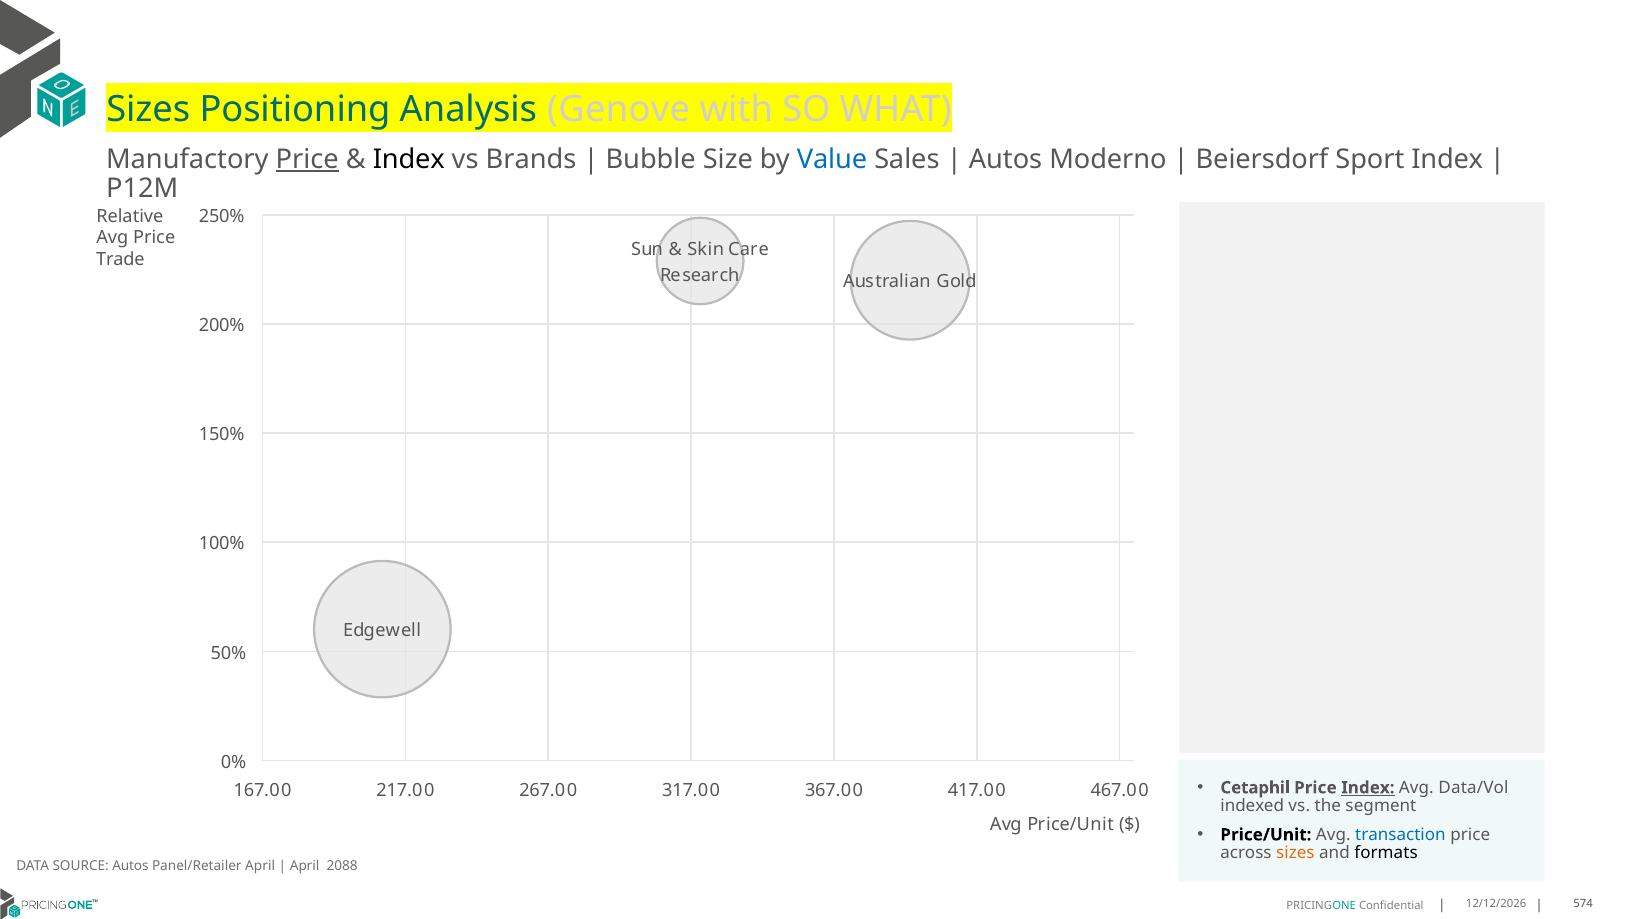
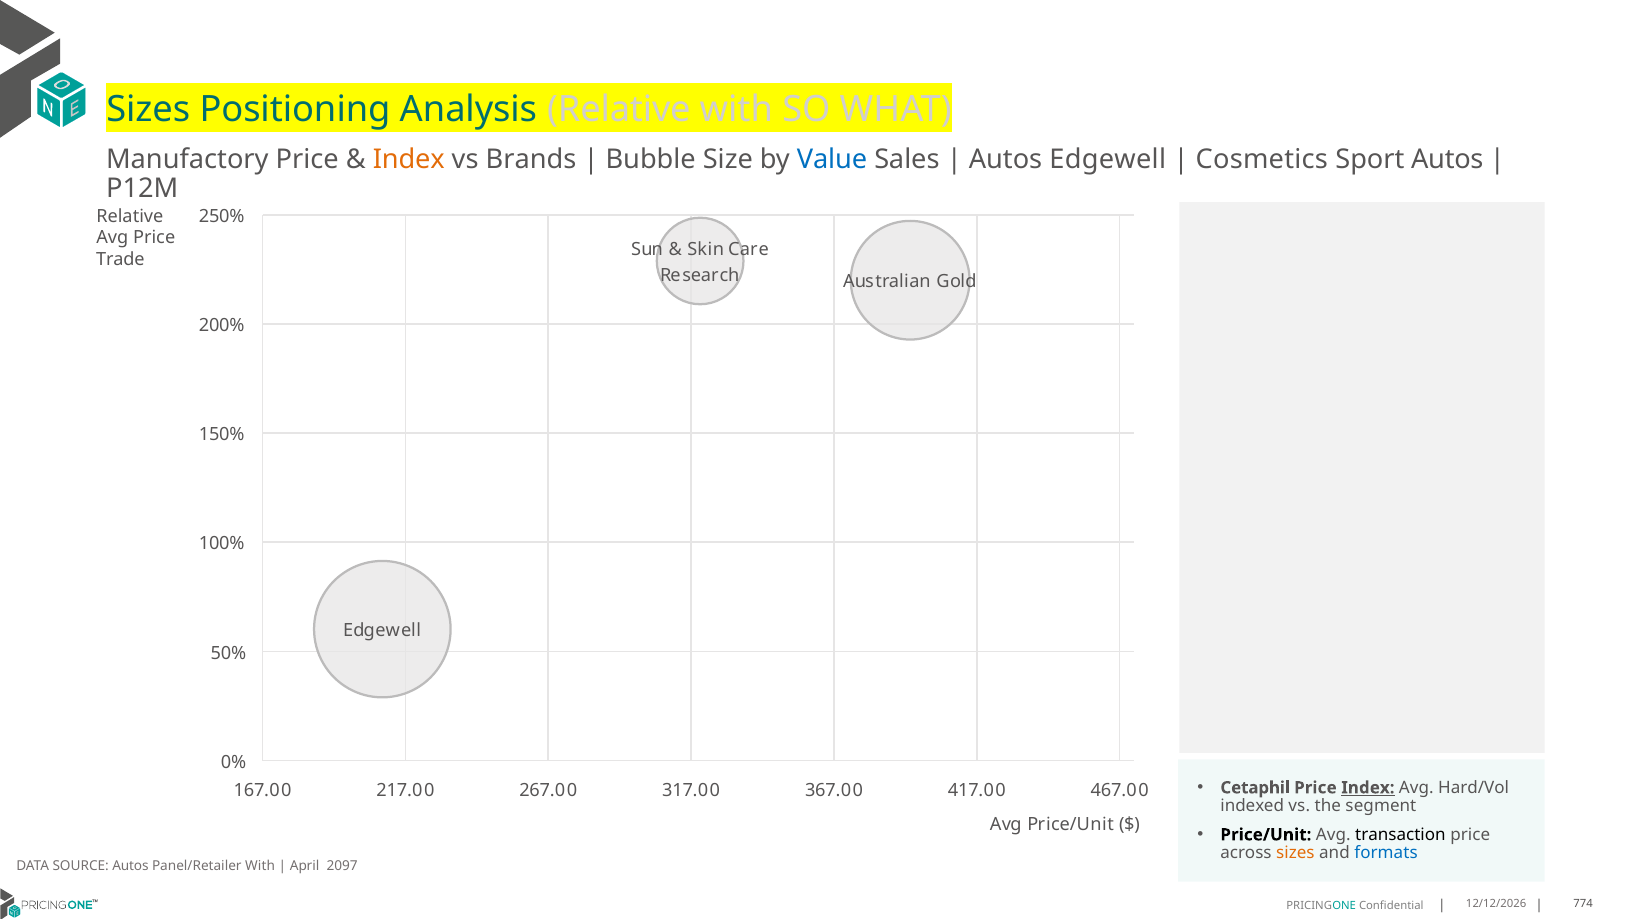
Analysis Genove: Genove -> Relative
Price at (307, 159) underline: present -> none
Index at (409, 159) colour: black -> orange
Autos Moderno: Moderno -> Edgewell
Beiersdorf: Beiersdorf -> Cosmetics
Sport Index: Index -> Autos
Data/Vol: Data/Vol -> Hard/Vol
transaction colour: blue -> black
formats colour: black -> blue
Panel/Retailer April: April -> With
2088: 2088 -> 2097
574: 574 -> 774
